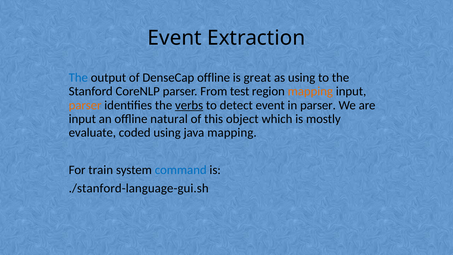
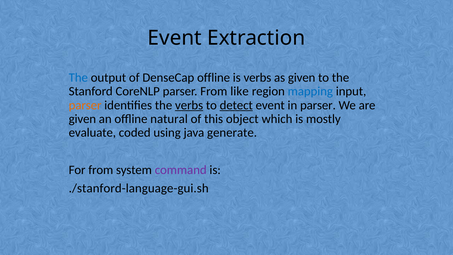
is great: great -> verbs
as using: using -> given
test: test -> like
mapping at (310, 91) colour: orange -> blue
detect underline: none -> present
input at (82, 119): input -> given
java mapping: mapping -> generate
For train: train -> from
command colour: blue -> purple
